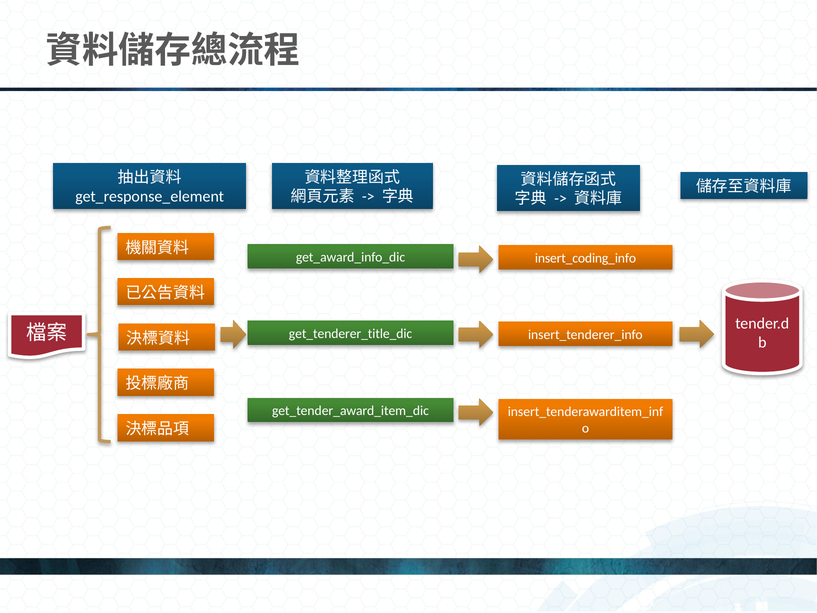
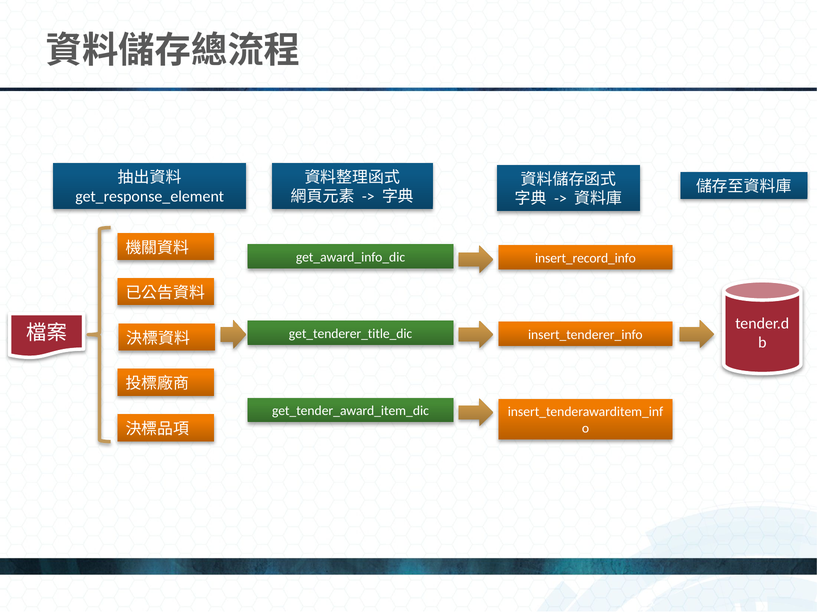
insert_coding_info: insert_coding_info -> insert_record_info
